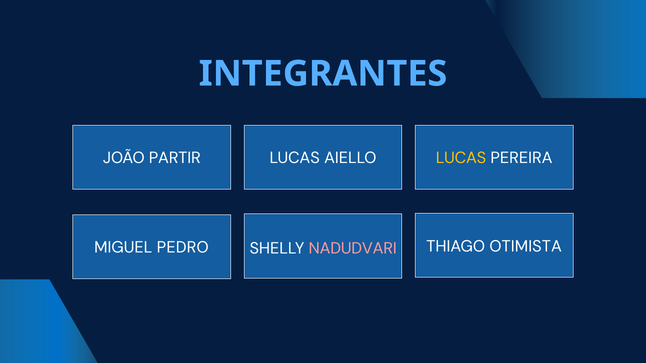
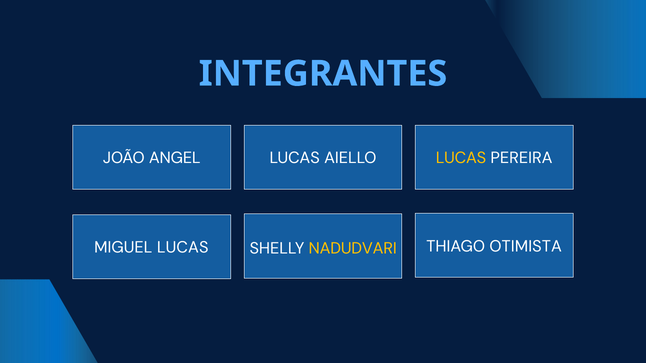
PARTIR: PARTIR -> ANGEL
MIGUEL PEDRO: PEDRO -> LUCAS
NADUDVARI colour: pink -> yellow
